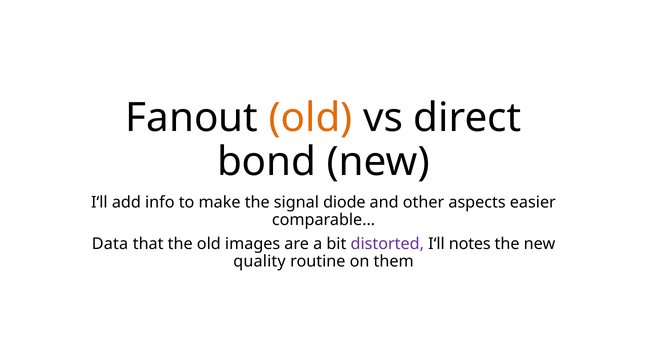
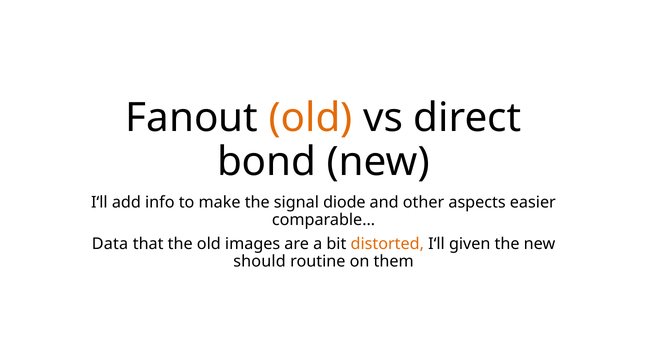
distorted colour: purple -> orange
notes: notes -> given
quality: quality -> should
